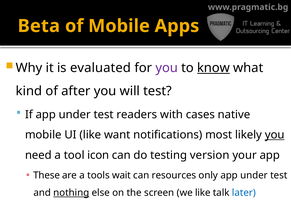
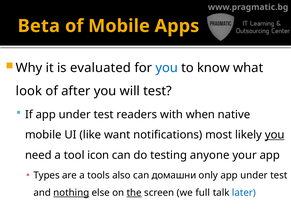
you at (167, 68) colour: purple -> blue
know underline: present -> none
kind: kind -> look
cases: cases -> when
version: version -> anyone
These: These -> Types
wait: wait -> also
resources: resources -> домашни
the underline: none -> present
we like: like -> full
